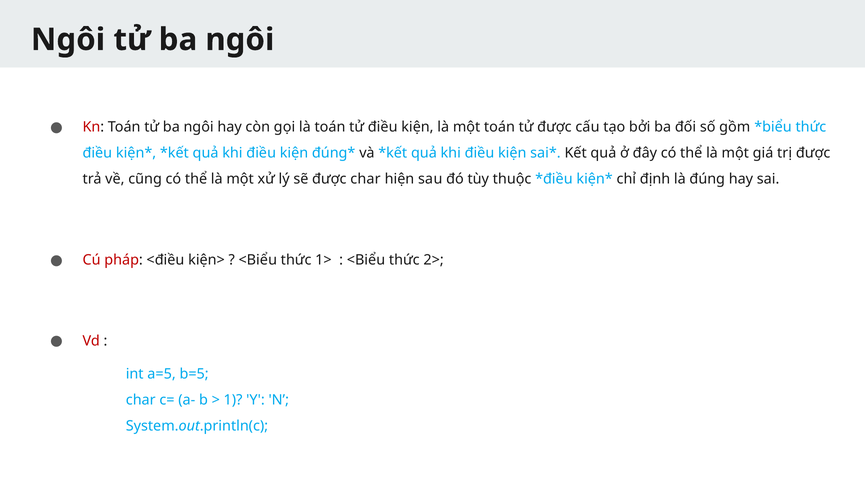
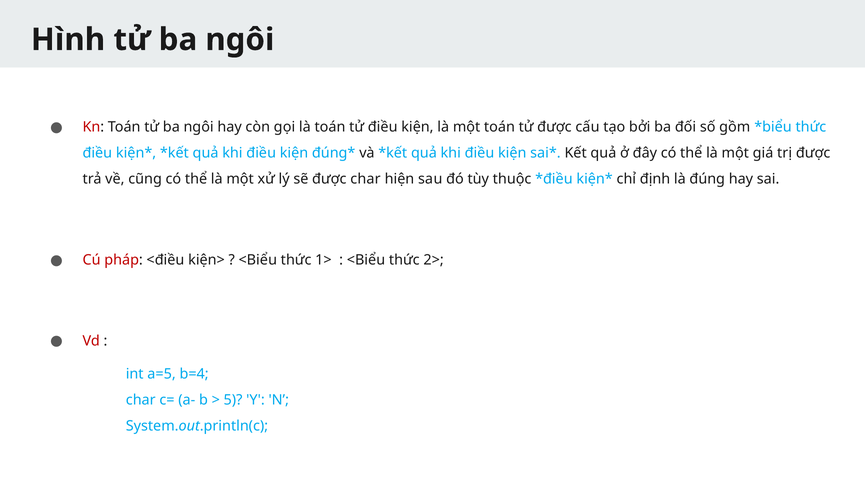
Ngôi at (68, 40): Ngôi -> Hình
b=5: b=5 -> b=4
1: 1 -> 5
